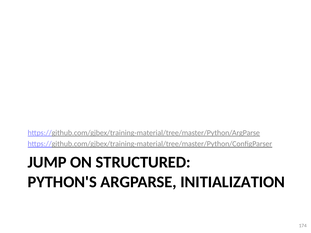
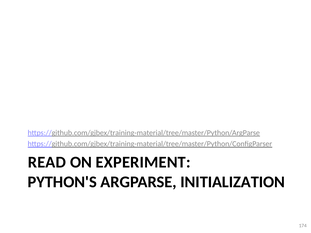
JUMP: JUMP -> READ
STRUCTURED: STRUCTURED -> EXPERIMENT
